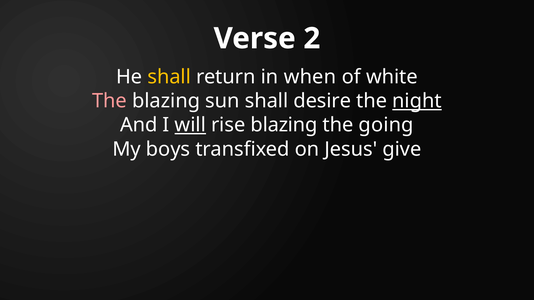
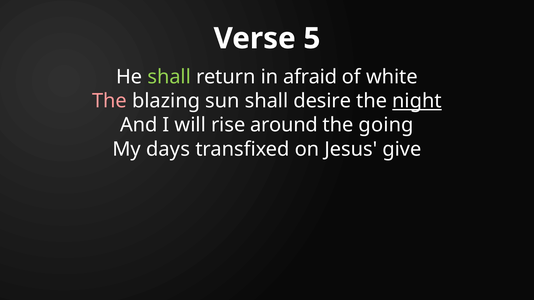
2: 2 -> 5
shall at (169, 77) colour: yellow -> light green
when: when -> afraid
will underline: present -> none
rise blazing: blazing -> around
boys: boys -> days
